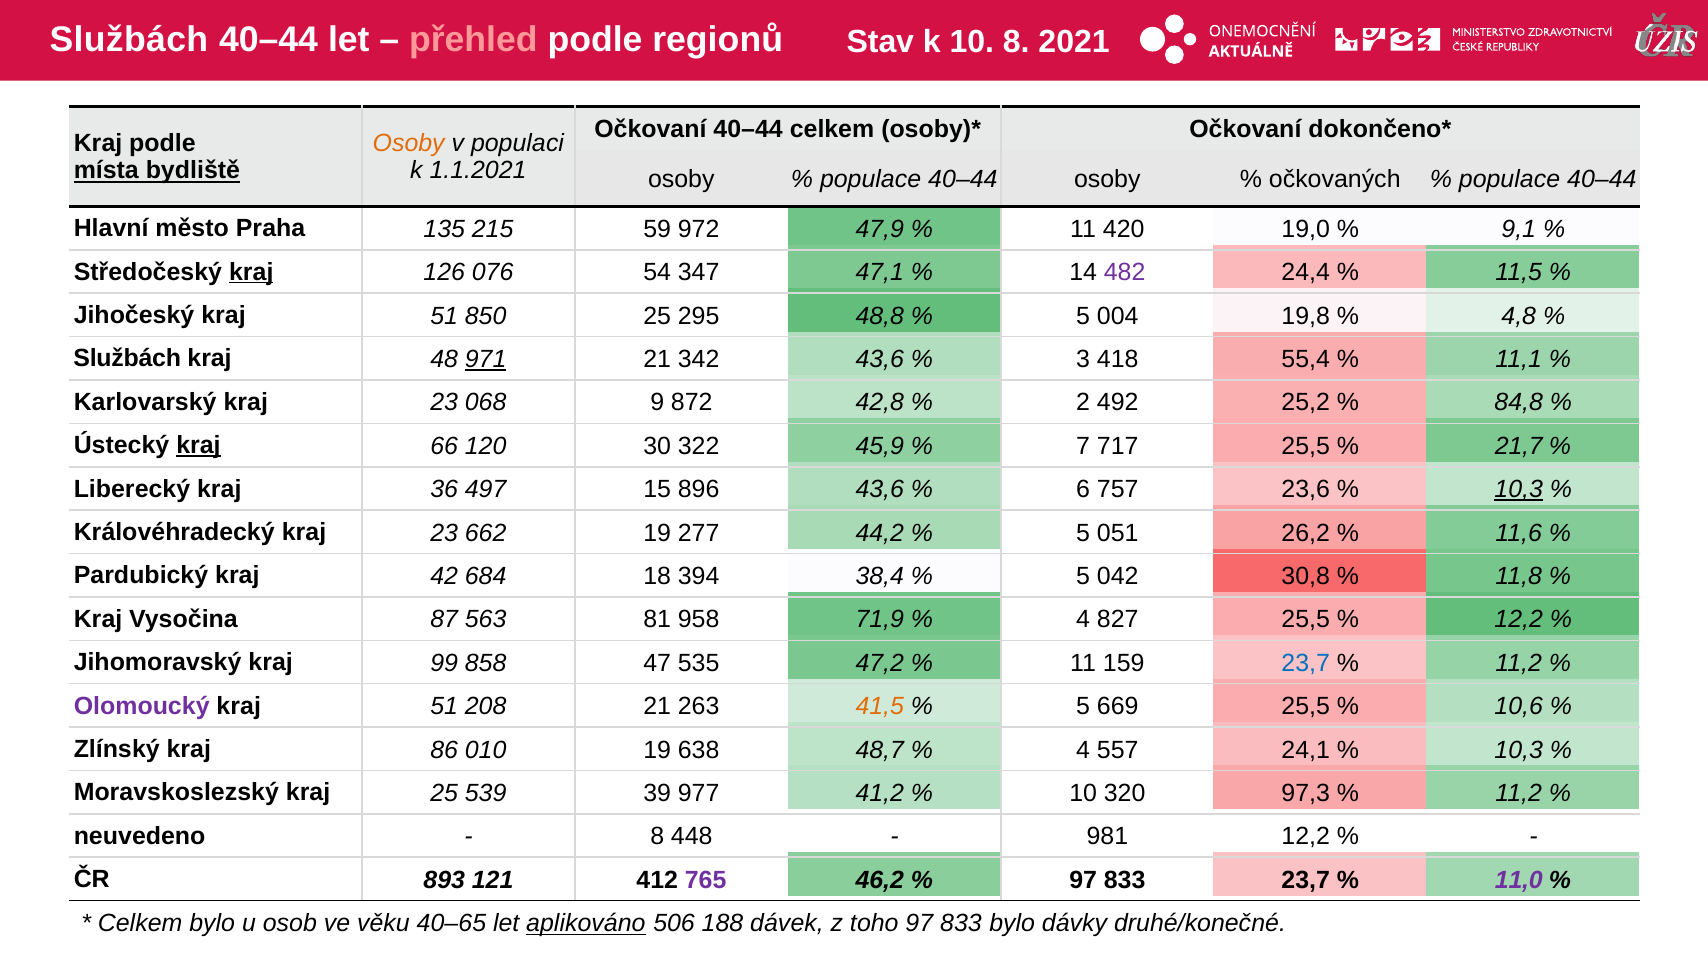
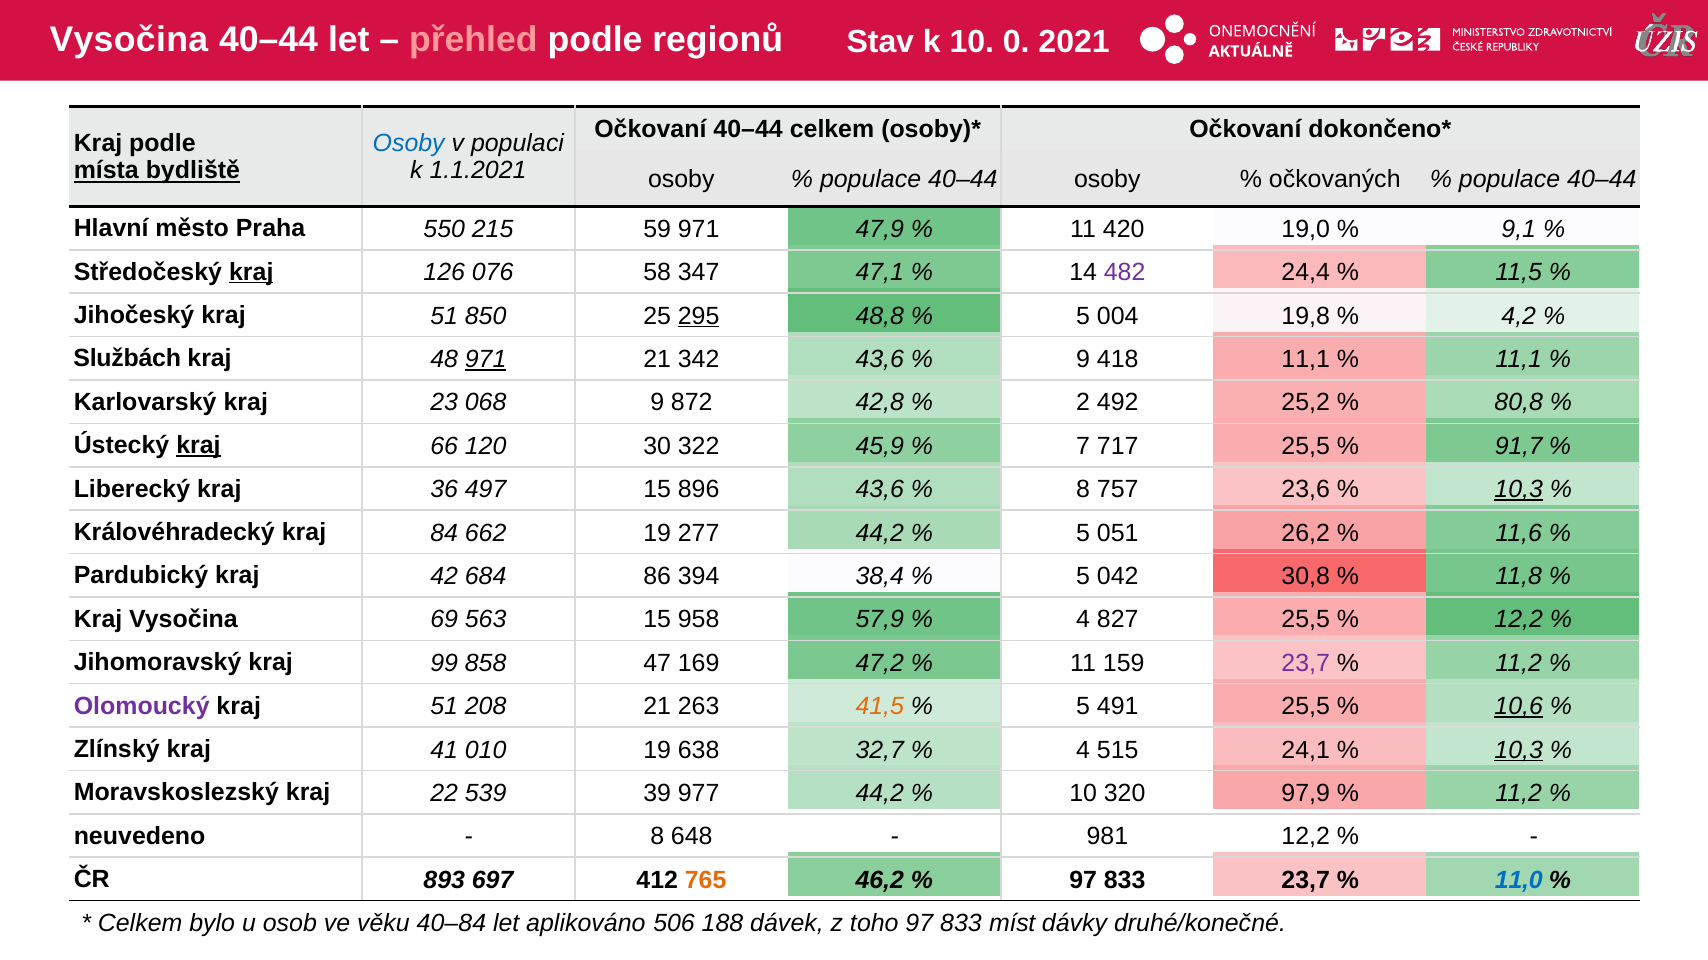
Službách at (129, 40): Službách -> Vysočina
10 8: 8 -> 0
Osoby at (409, 143) colour: orange -> blue
135: 135 -> 550
59 972: 972 -> 971
54: 54 -> 58
295 underline: none -> present
4,8: 4,8 -> 4,2
3 at (1083, 360): 3 -> 9
418 55,4: 55,4 -> 11,1
84,8: 84,8 -> 80,8
21,7: 21,7 -> 91,7
6 at (1083, 490): 6 -> 8
Královéhradecký kraj 23: 23 -> 84
18: 18 -> 86
87: 87 -> 69
563 81: 81 -> 15
71,9: 71,9 -> 57,9
535: 535 -> 169
23,7 at (1306, 664) colour: blue -> purple
669: 669 -> 491
10,6 underline: none -> present
86: 86 -> 41
48,7: 48,7 -> 32,7
557: 557 -> 515
10,3 at (1519, 750) underline: none -> present
kraj 25: 25 -> 22
977 41,2: 41,2 -> 44,2
97,3: 97,3 -> 97,9
448: 448 -> 648
121: 121 -> 697
765 colour: purple -> orange
11,0 colour: purple -> blue
40–65: 40–65 -> 40–84
aplikováno underline: present -> none
833 bylo: bylo -> míst
